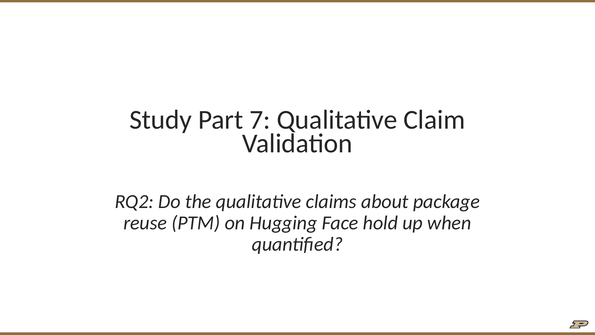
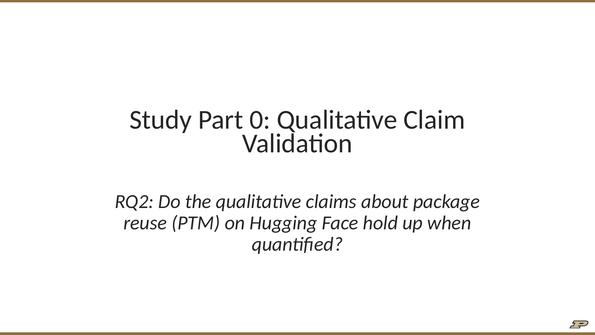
7: 7 -> 0
